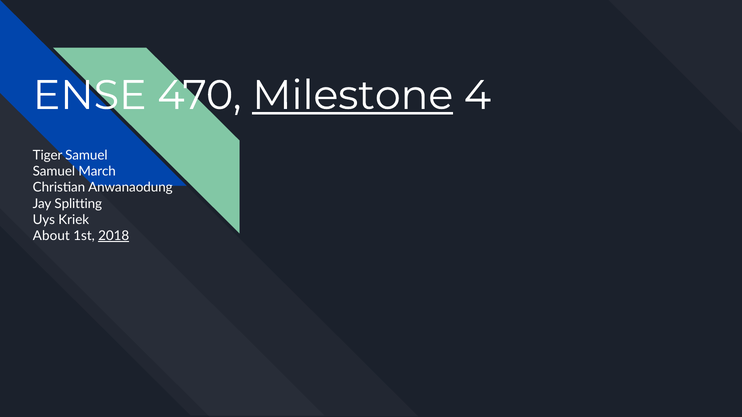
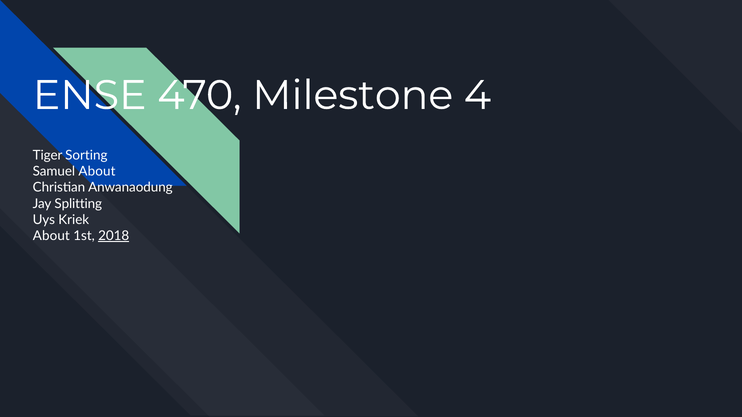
Milestone underline: present -> none
Tiger Samuel: Samuel -> Sorting
Samuel March: March -> About
